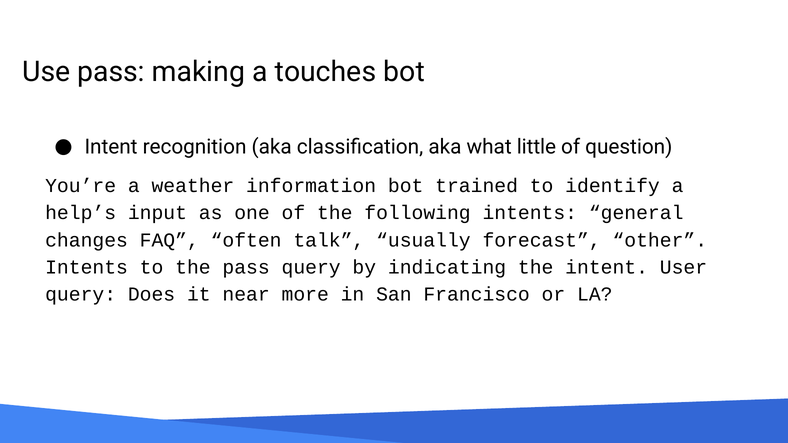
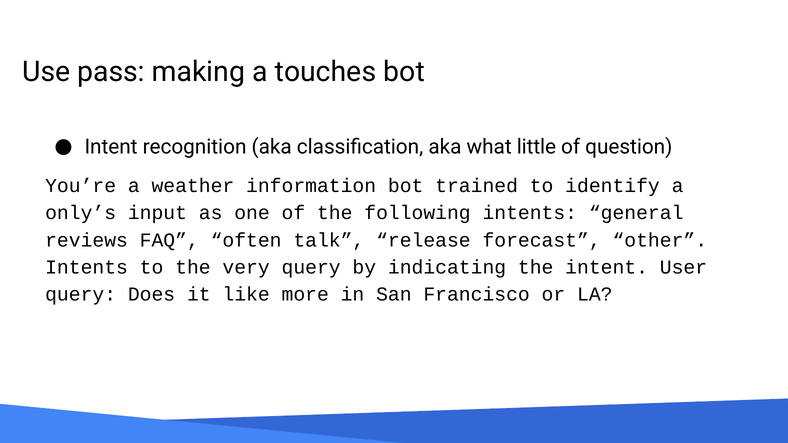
help’s: help’s -> only’s
changes: changes -> reviews
usually: usually -> release
the pass: pass -> very
near: near -> like
